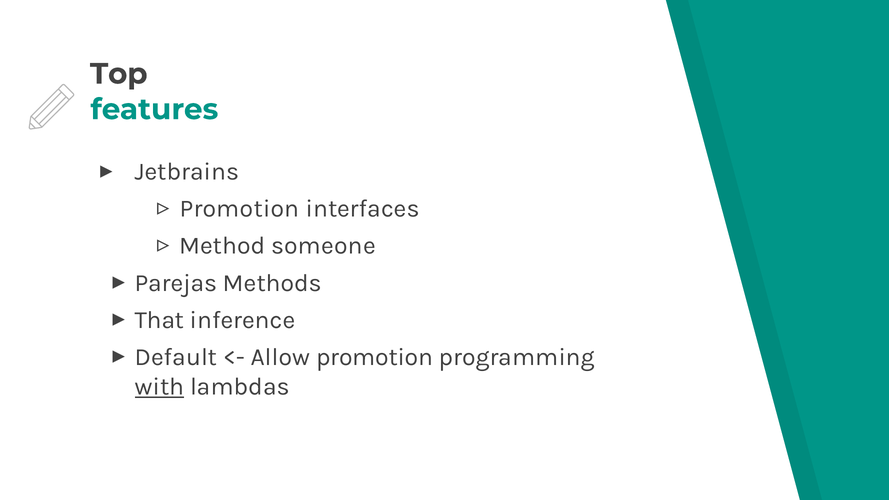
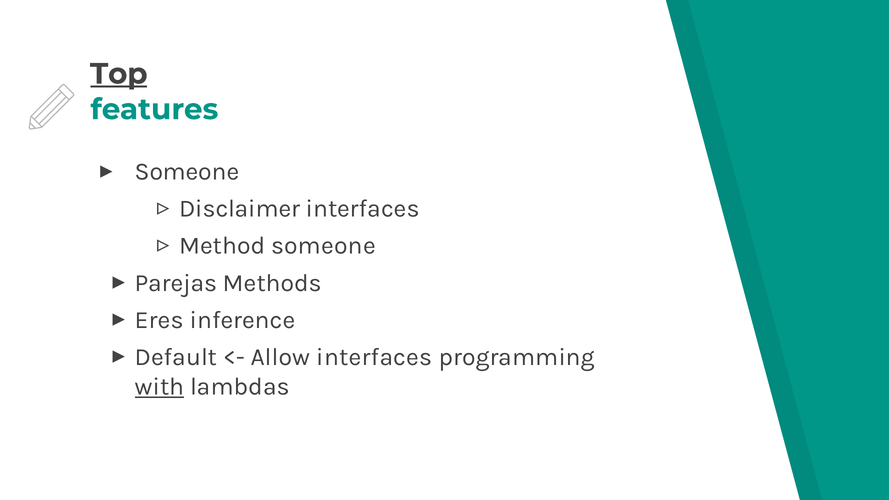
Top underline: none -> present
Jetbrains at (187, 172): Jetbrains -> Someone
Promotion at (239, 209): Promotion -> Disclaimer
That: That -> Eres
Allow promotion: promotion -> interfaces
